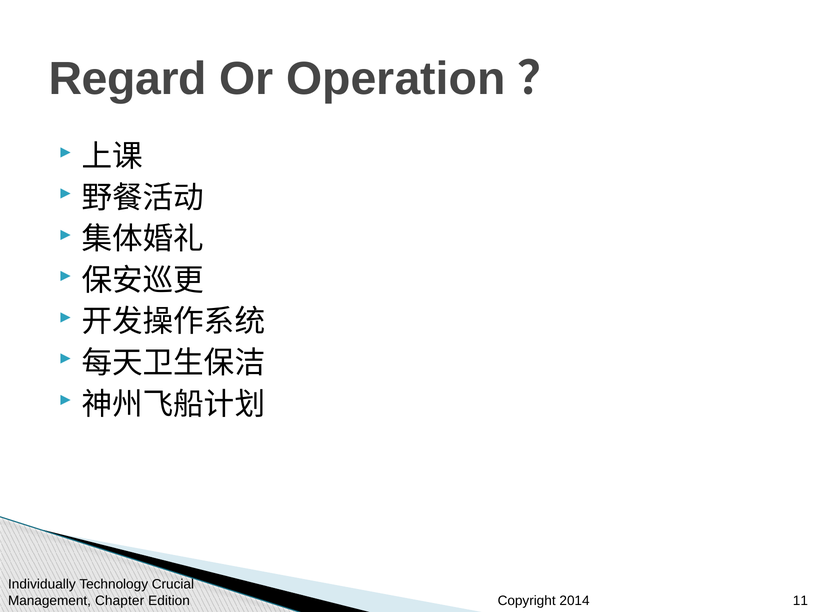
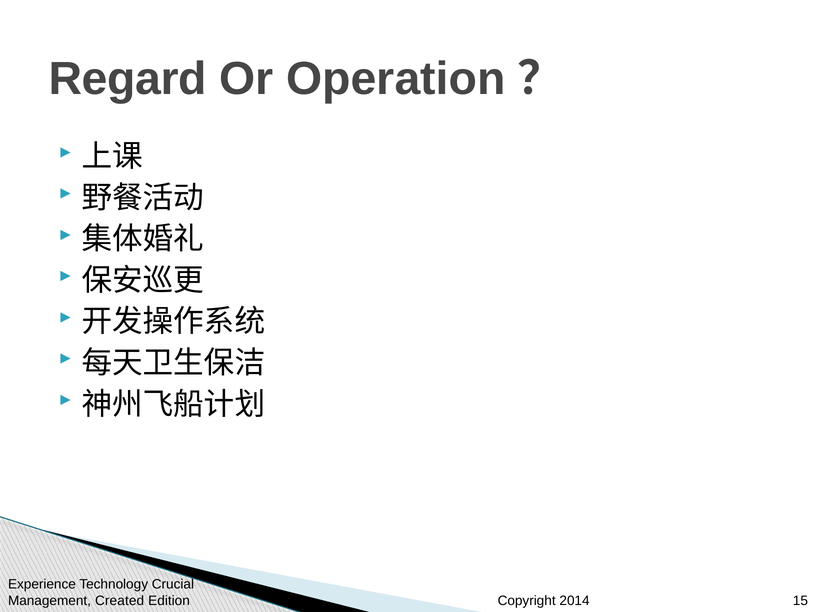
Individually: Individually -> Experience
Chapter: Chapter -> Created
11: 11 -> 15
